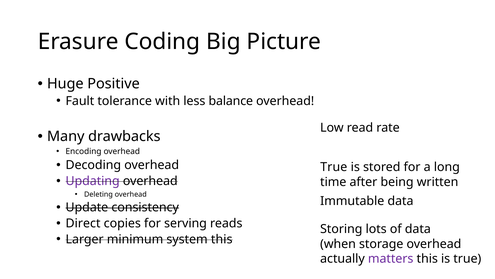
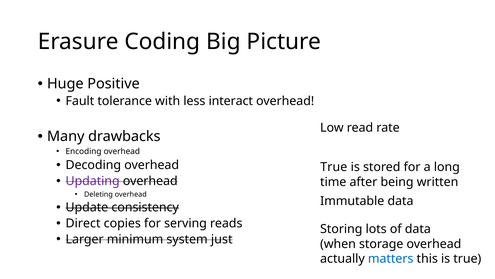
balance: balance -> interact
system this: this -> just
matters colour: purple -> blue
